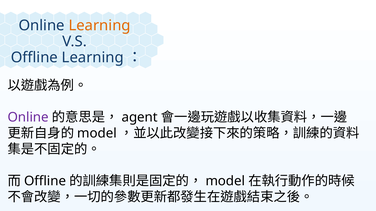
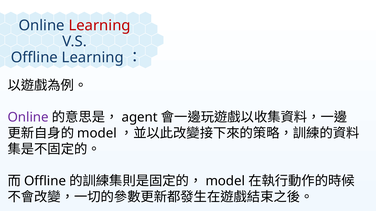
Learning at (100, 26) colour: orange -> red
